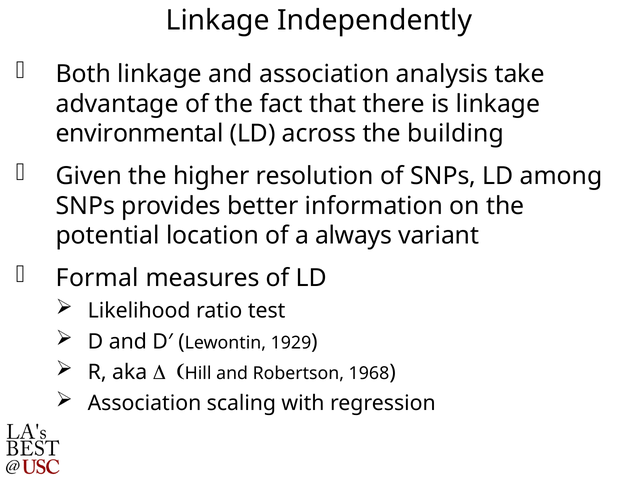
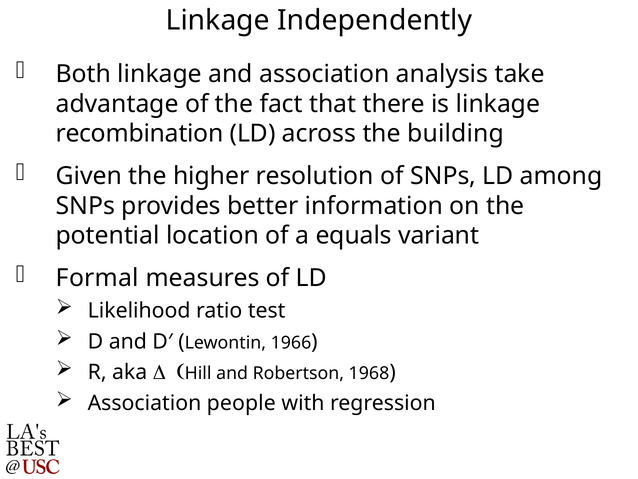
environmental: environmental -> recombination
always: always -> equals
1929: 1929 -> 1966
scaling: scaling -> people
